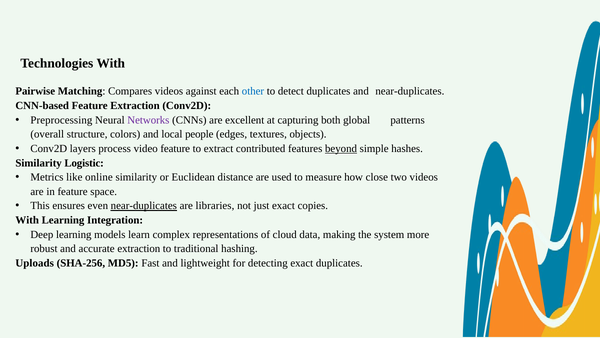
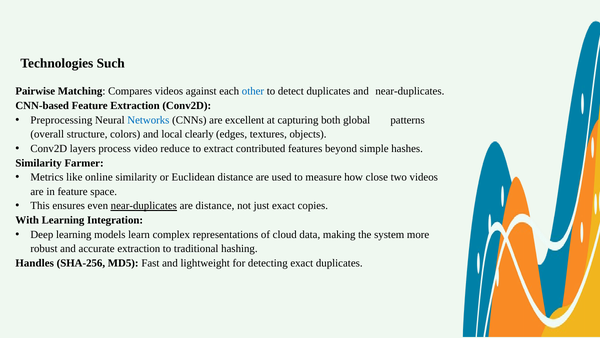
Technologies With: With -> Such
Networks colour: purple -> blue
people: people -> clearly
video feature: feature -> reduce
beyond underline: present -> none
Logistic: Logistic -> Farmer
are libraries: libraries -> distance
Uploads: Uploads -> Handles
